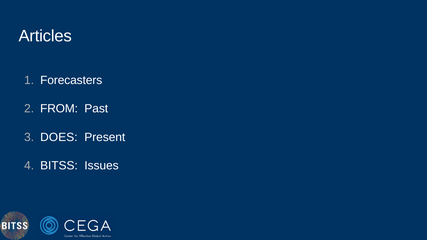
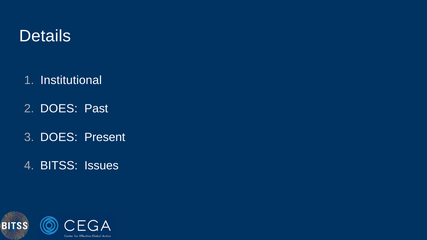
Articles: Articles -> Details
Forecasters: Forecasters -> Institutional
FROM at (59, 109): FROM -> DOES
